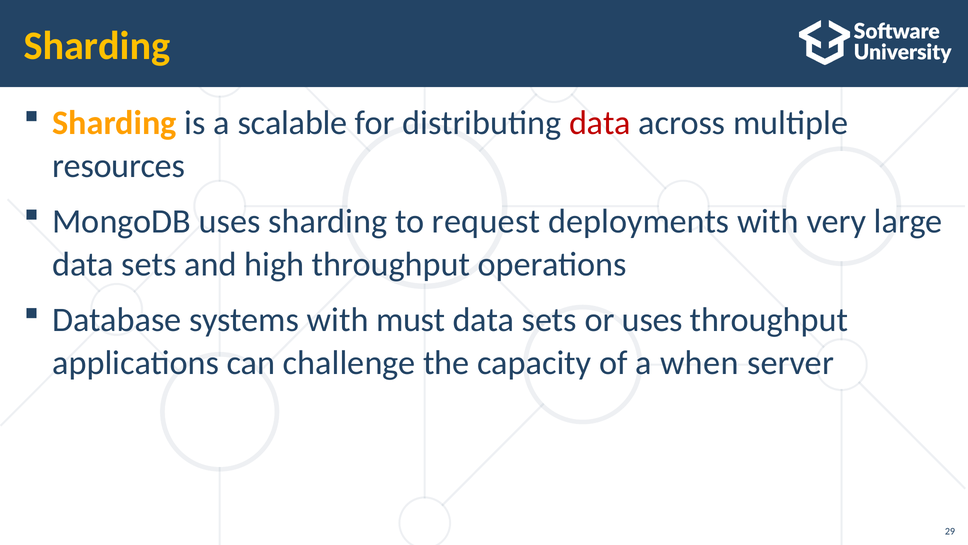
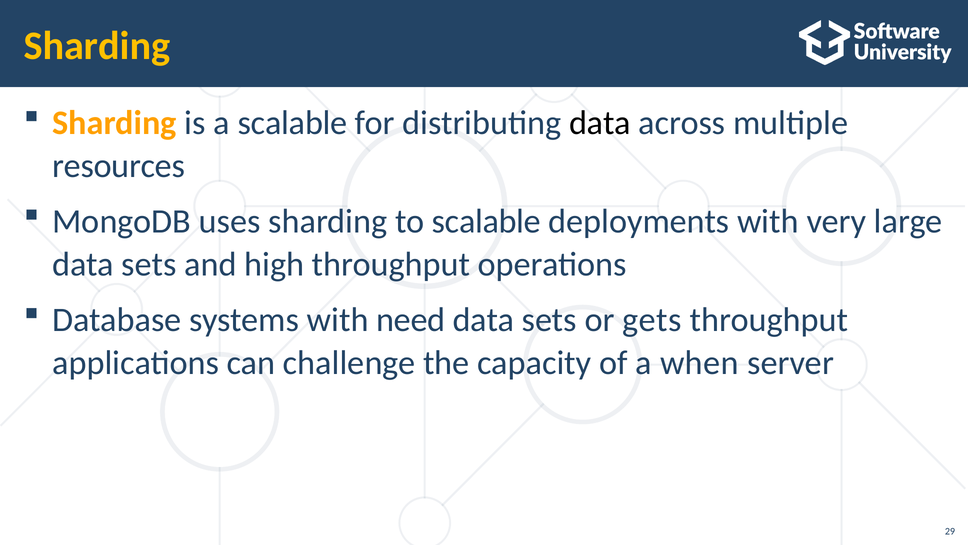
data at (600, 123) colour: red -> black
to request: request -> scalable
must: must -> need
or uses: uses -> gets
